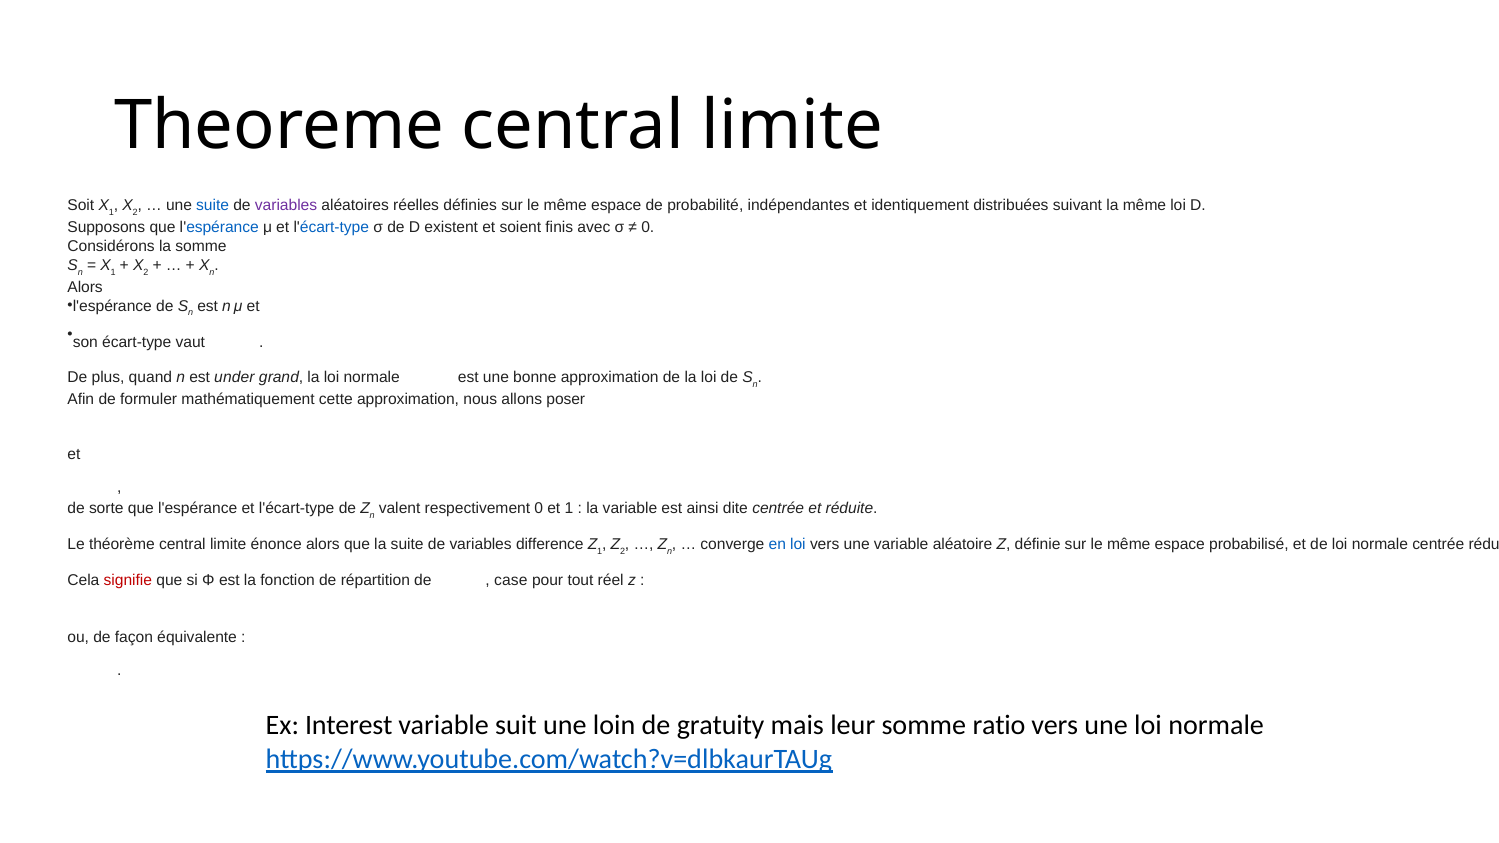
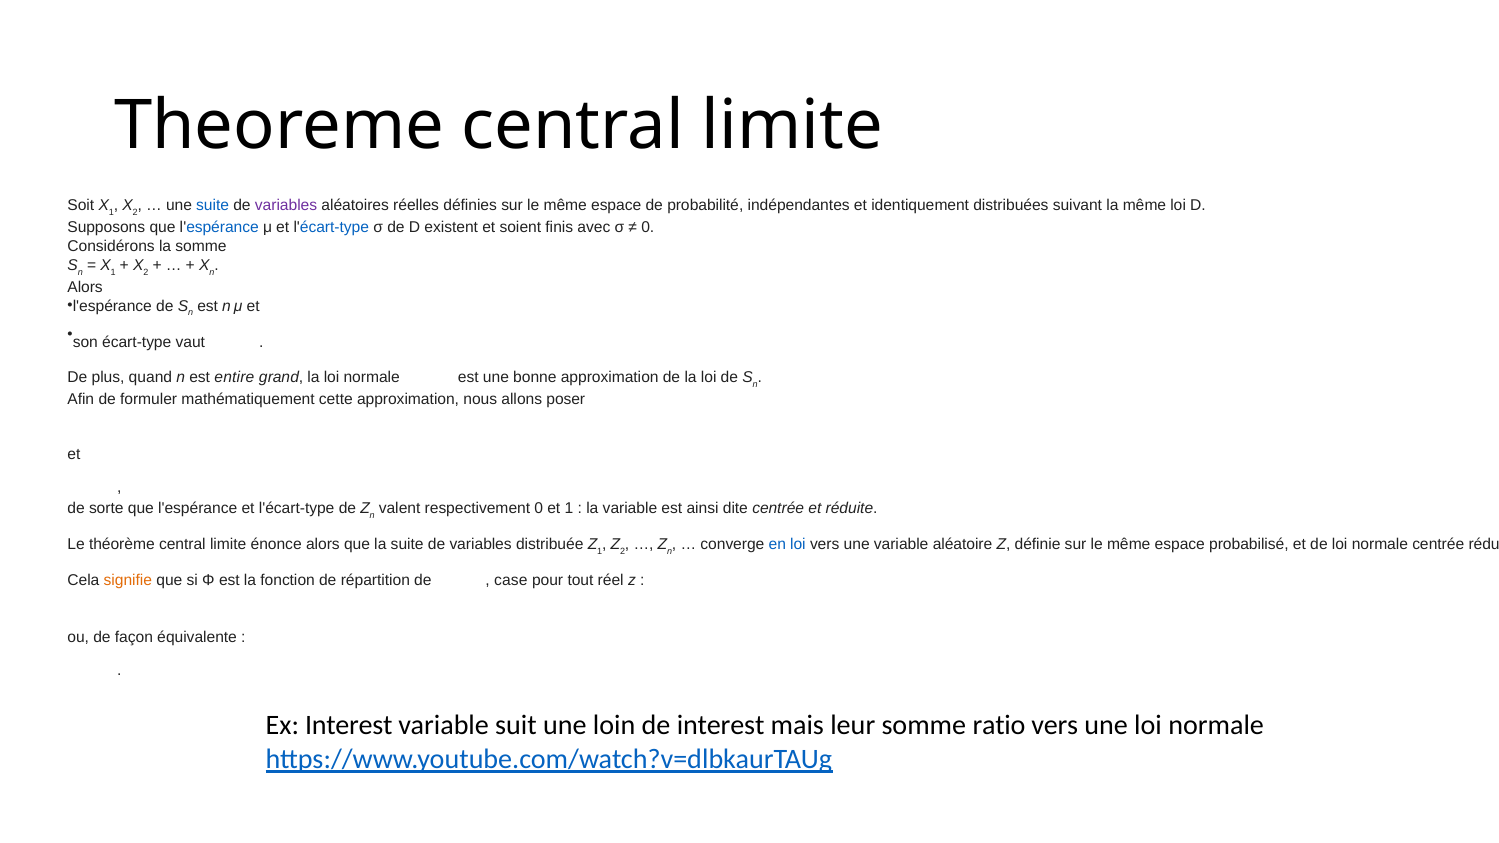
under: under -> entire
difference: difference -> distribuée
signifie colour: red -> orange
de gratuity: gratuity -> interest
